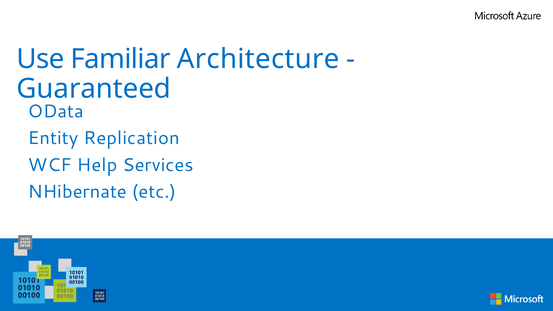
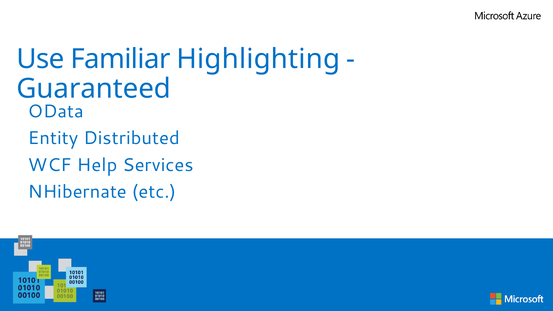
Architecture: Architecture -> Highlighting
Replication: Replication -> Distributed
